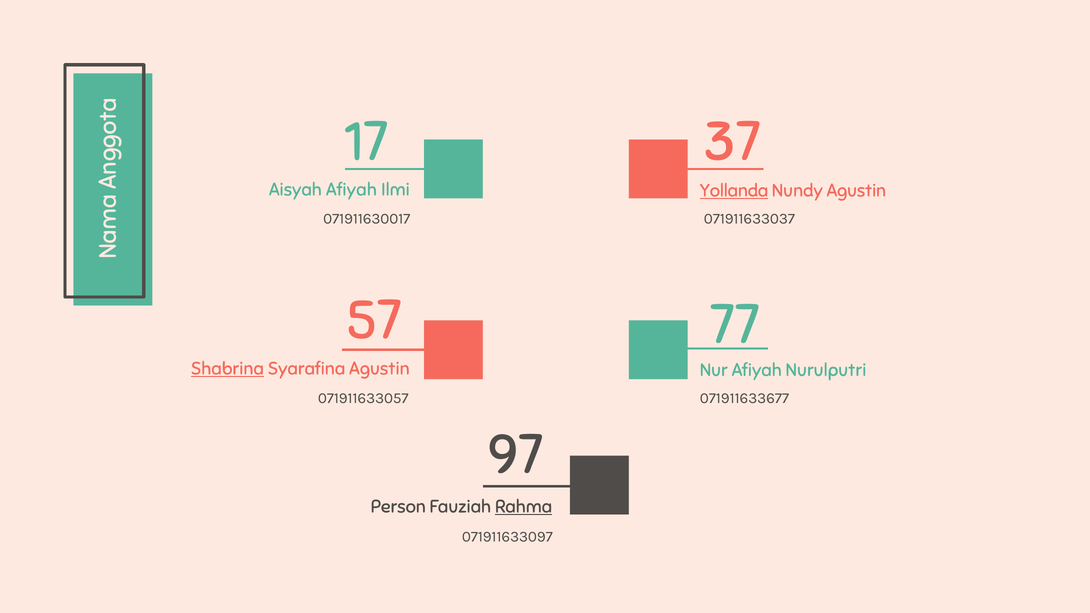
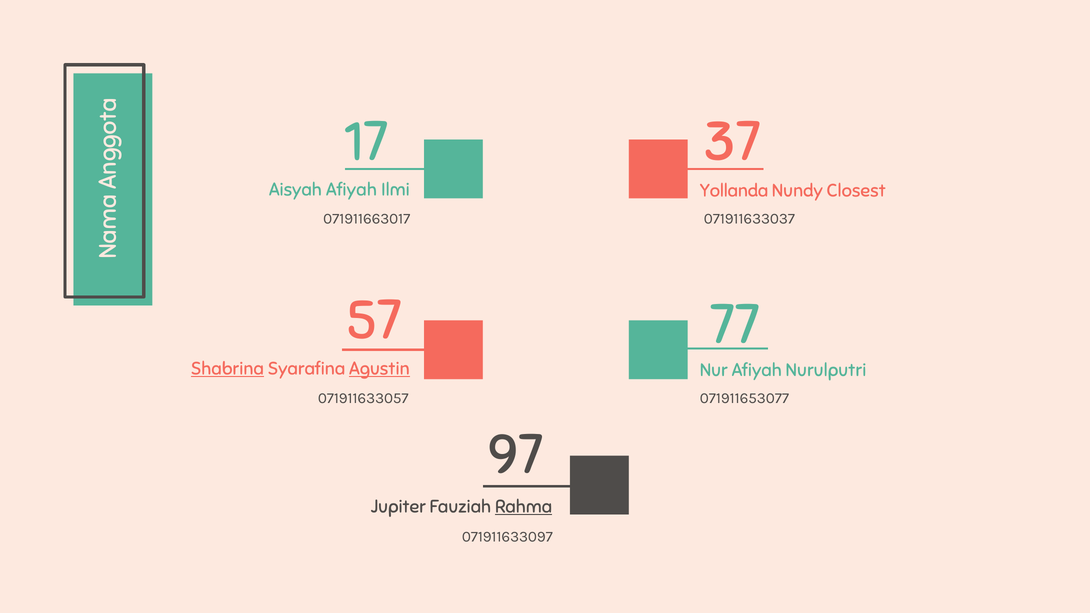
Yollanda underline: present -> none
Nundy Agustin: Agustin -> Closest
071911630017: 071911630017 -> 071911663017
Agustin at (379, 369) underline: none -> present
071911633677: 071911633677 -> 071911653077
Person: Person -> Jupiter
